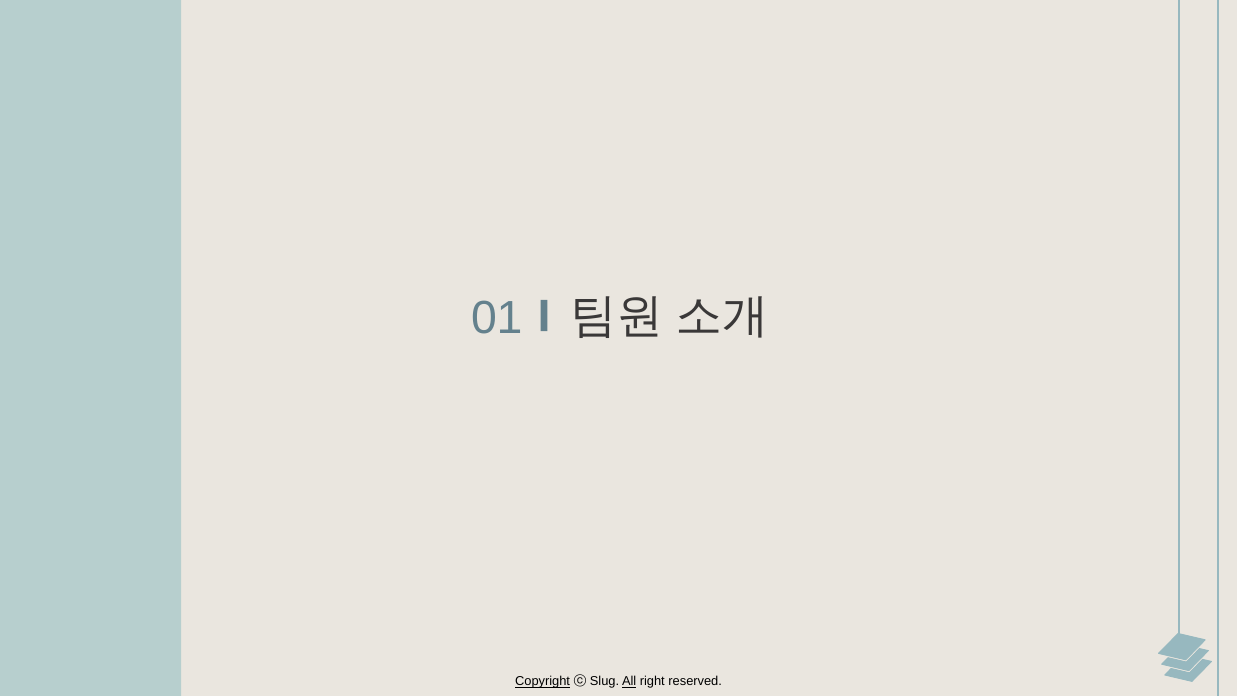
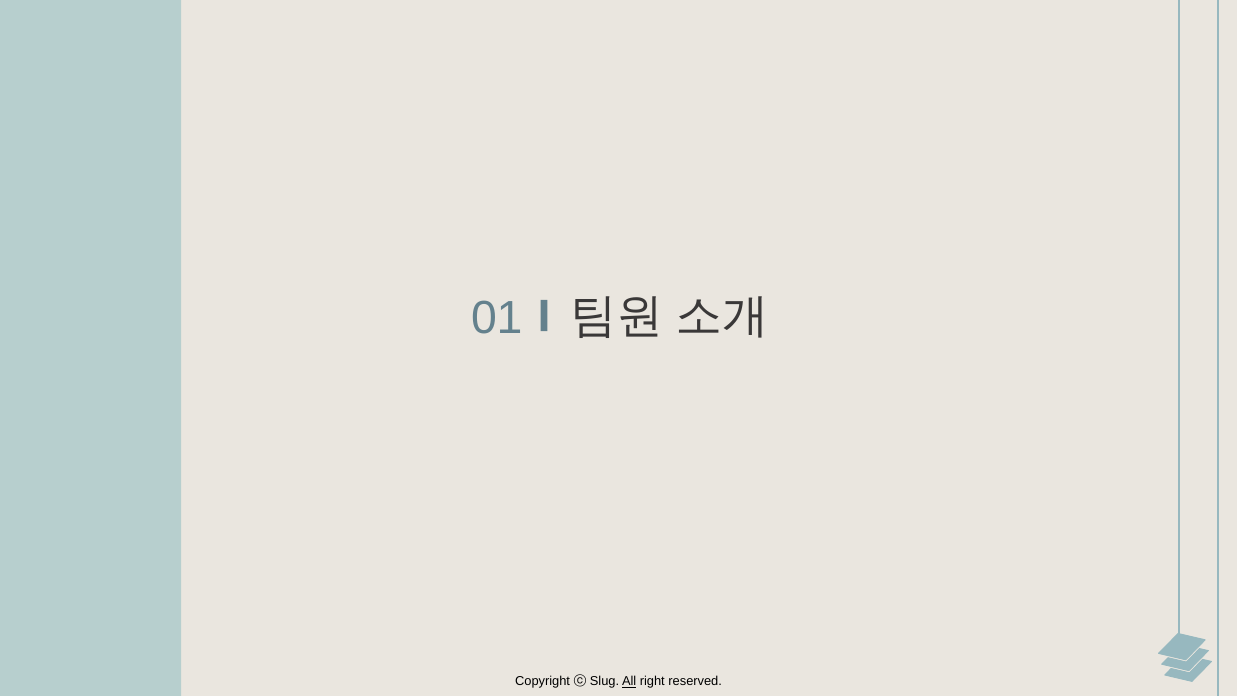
Copyright underline: present -> none
